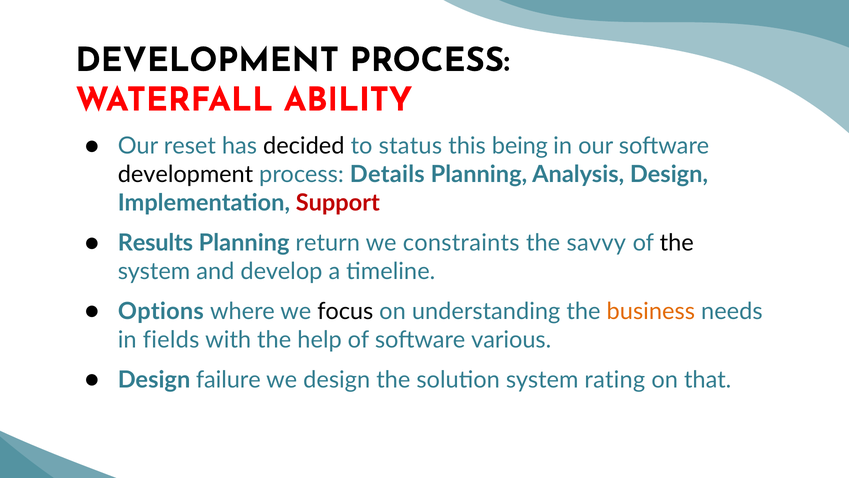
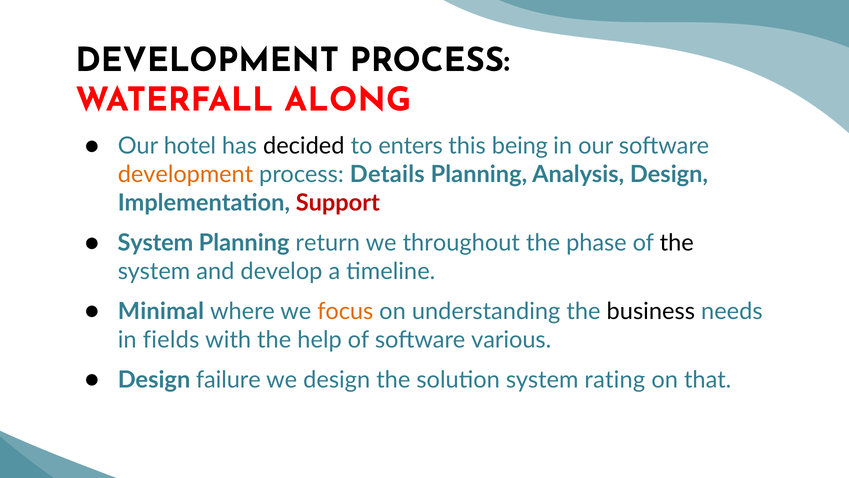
ABILITY: ABILITY -> ALONG
reset: reset -> hotel
status: status -> enters
development at (185, 174) colour: black -> orange
Results at (155, 243): Results -> System
constraints: constraints -> throughout
savvy: savvy -> phase
Options: Options -> Minimal
focus colour: black -> orange
business colour: orange -> black
